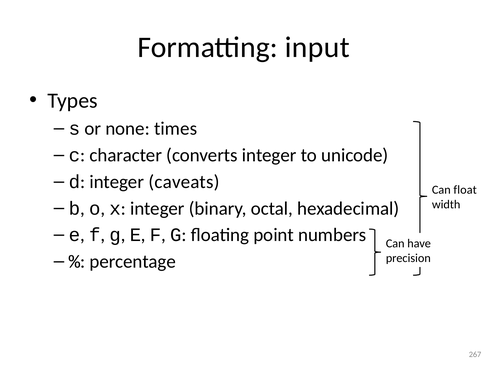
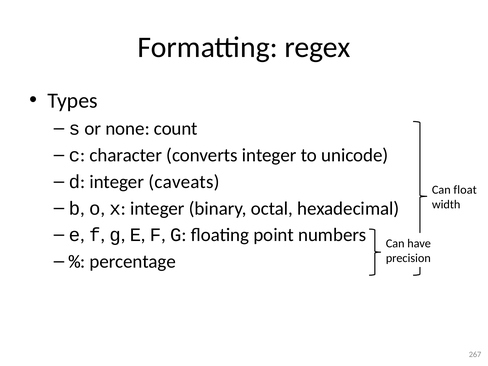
input: input -> regex
times: times -> count
